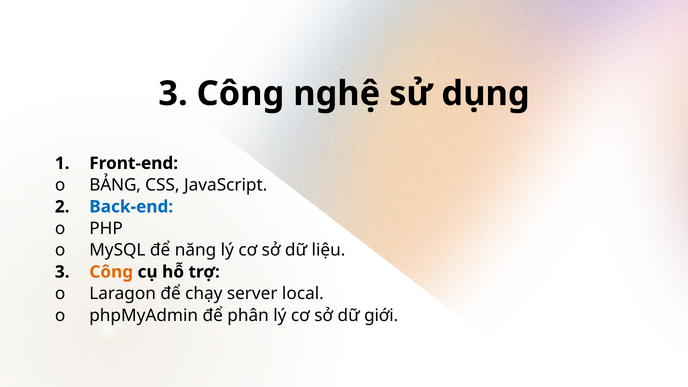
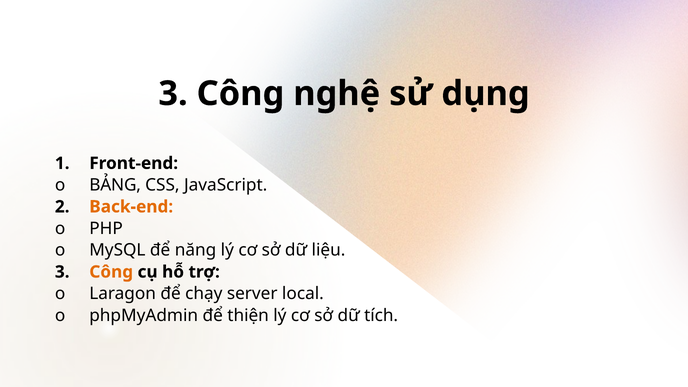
Back-end colour: blue -> orange
phân: phân -> thiện
giới: giới -> tích
